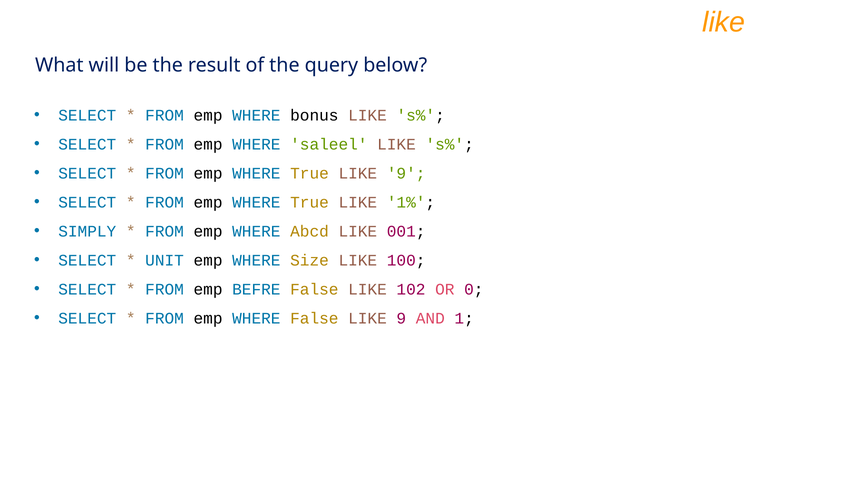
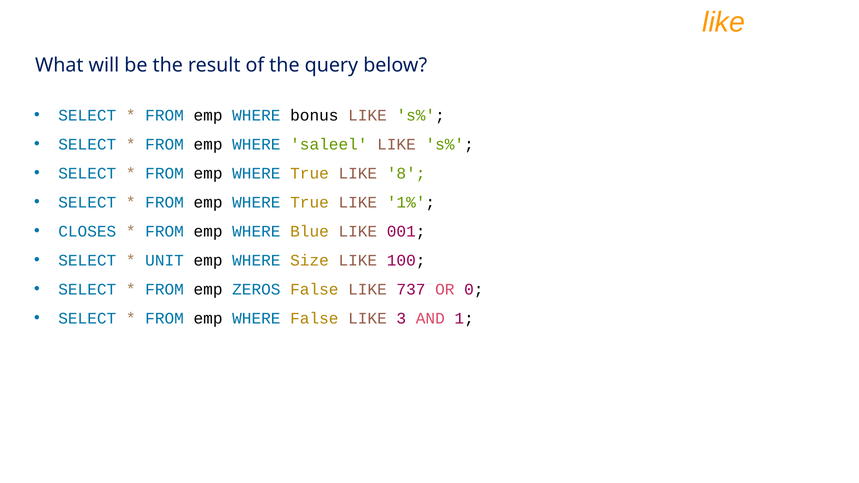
True LIKE 9: 9 -> 8
SIMPLY: SIMPLY -> CLOSES
Abcd: Abcd -> Blue
BEFRE: BEFRE -> ZEROS
102: 102 -> 737
False LIKE 9: 9 -> 3
